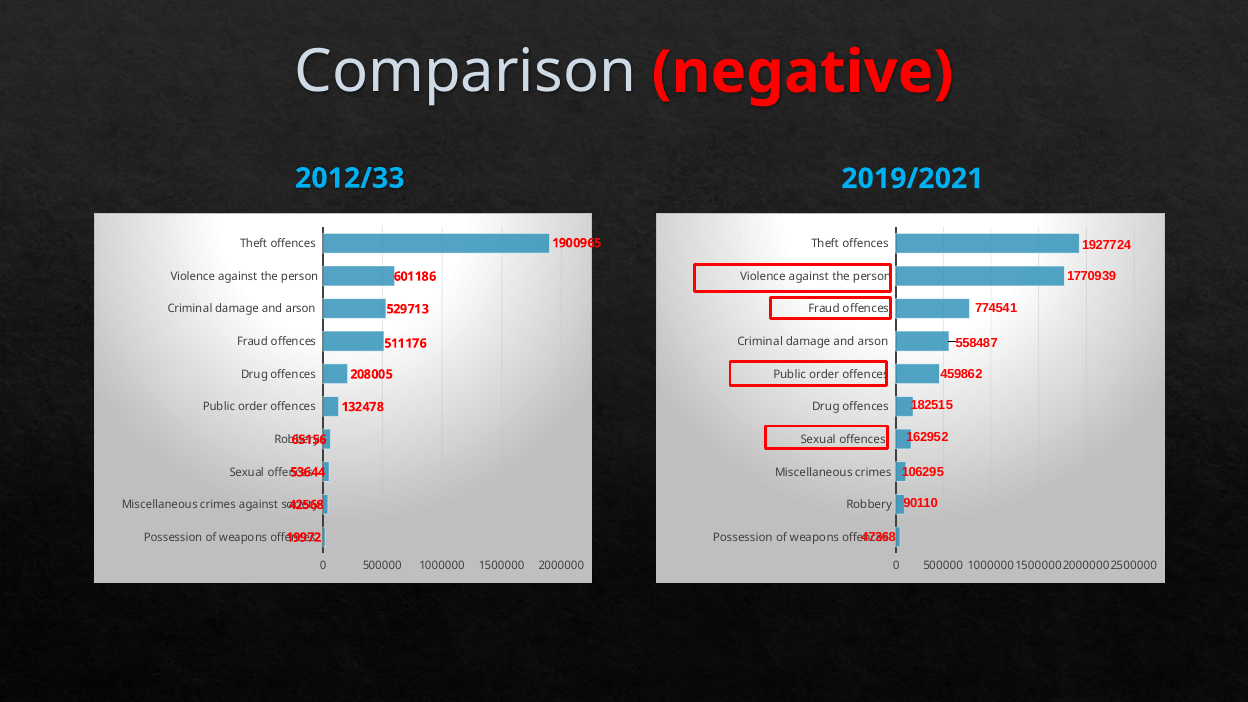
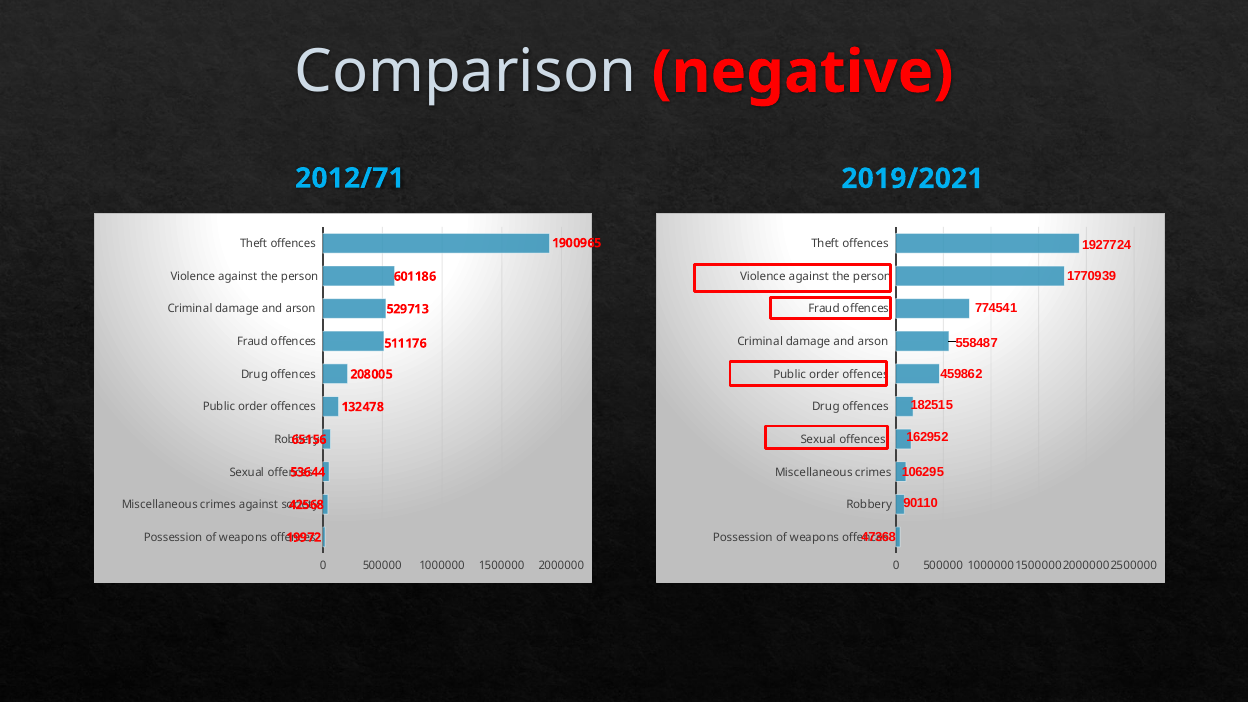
2012/33: 2012/33 -> 2012/71
